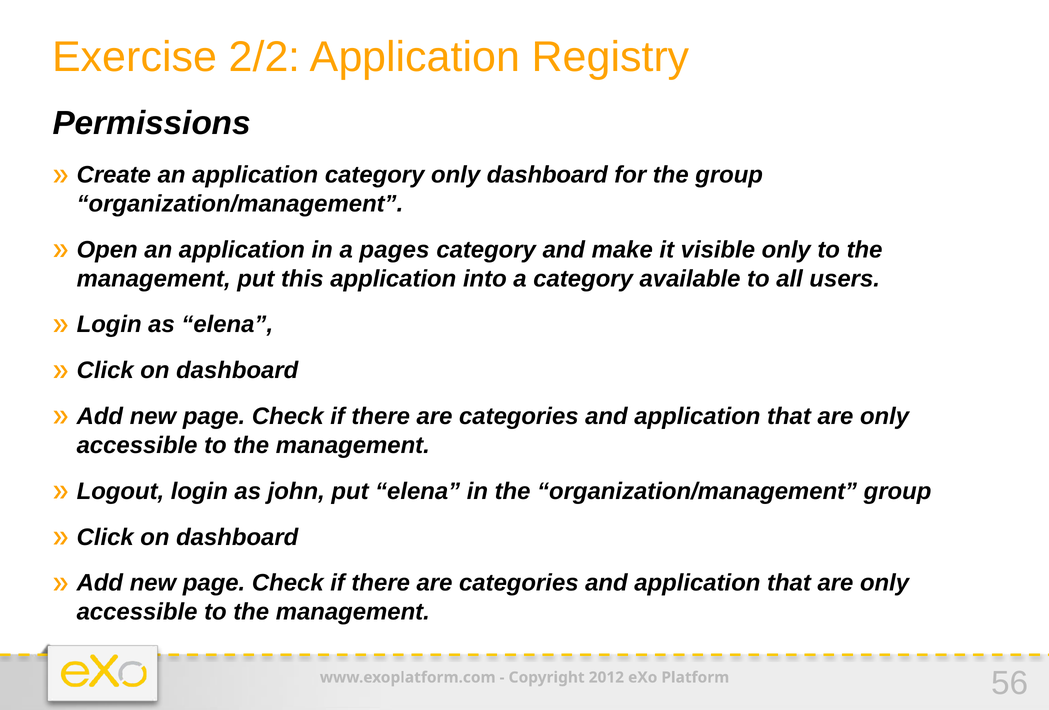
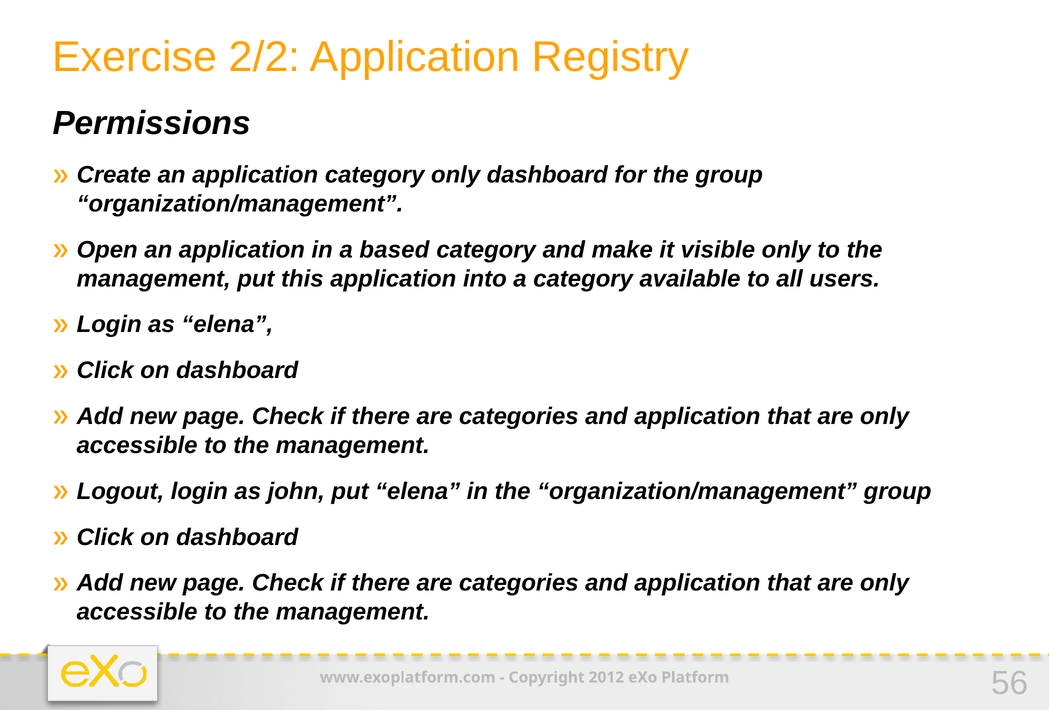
pages: pages -> based
